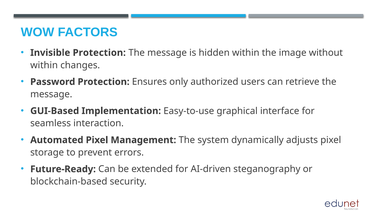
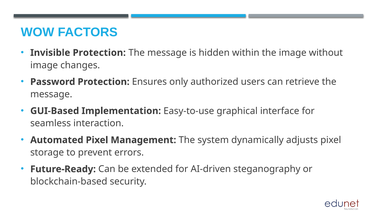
within at (44, 65): within -> image
